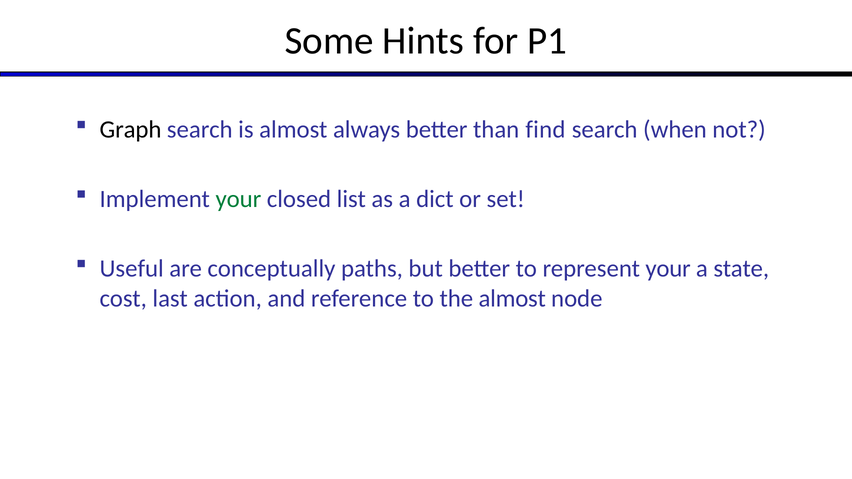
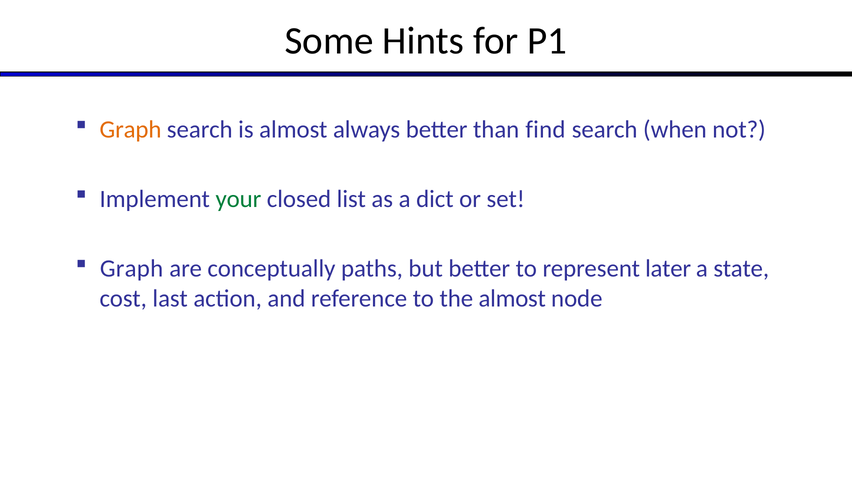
Graph at (131, 130) colour: black -> orange
Useful at (132, 269): Useful -> Graph
represent your: your -> later
